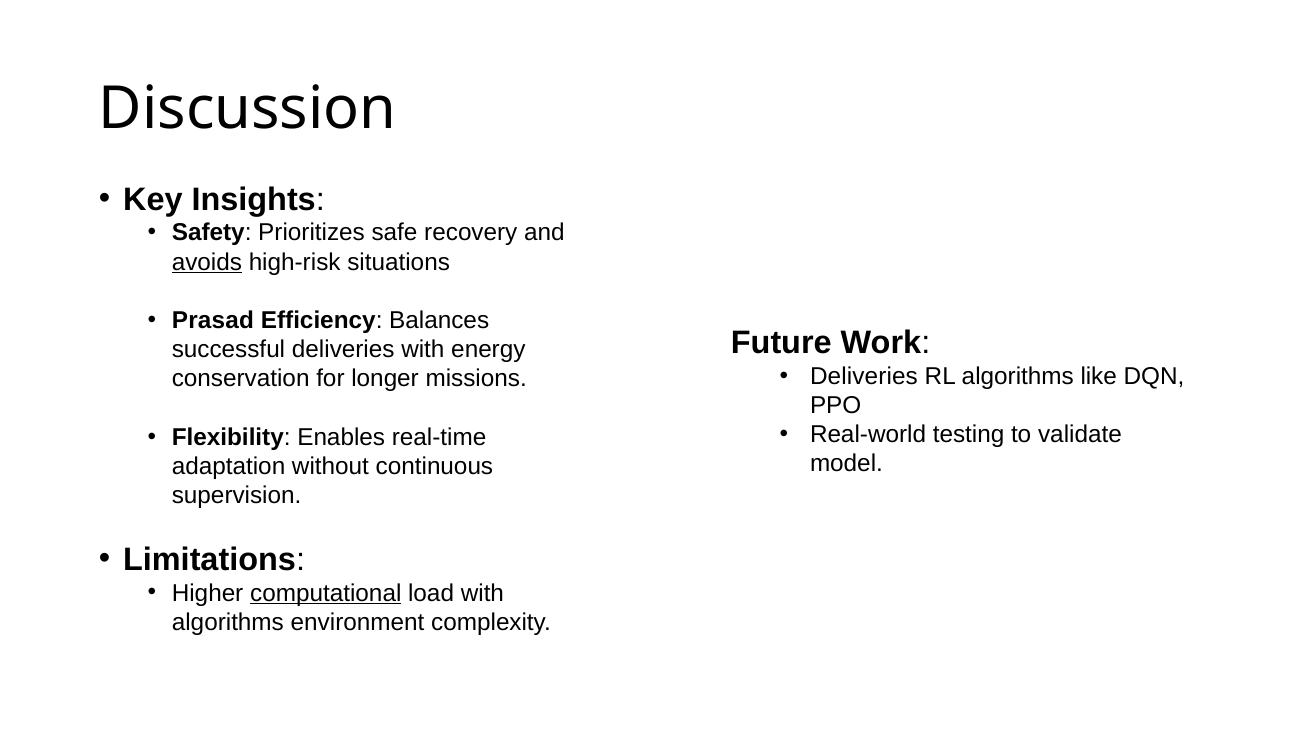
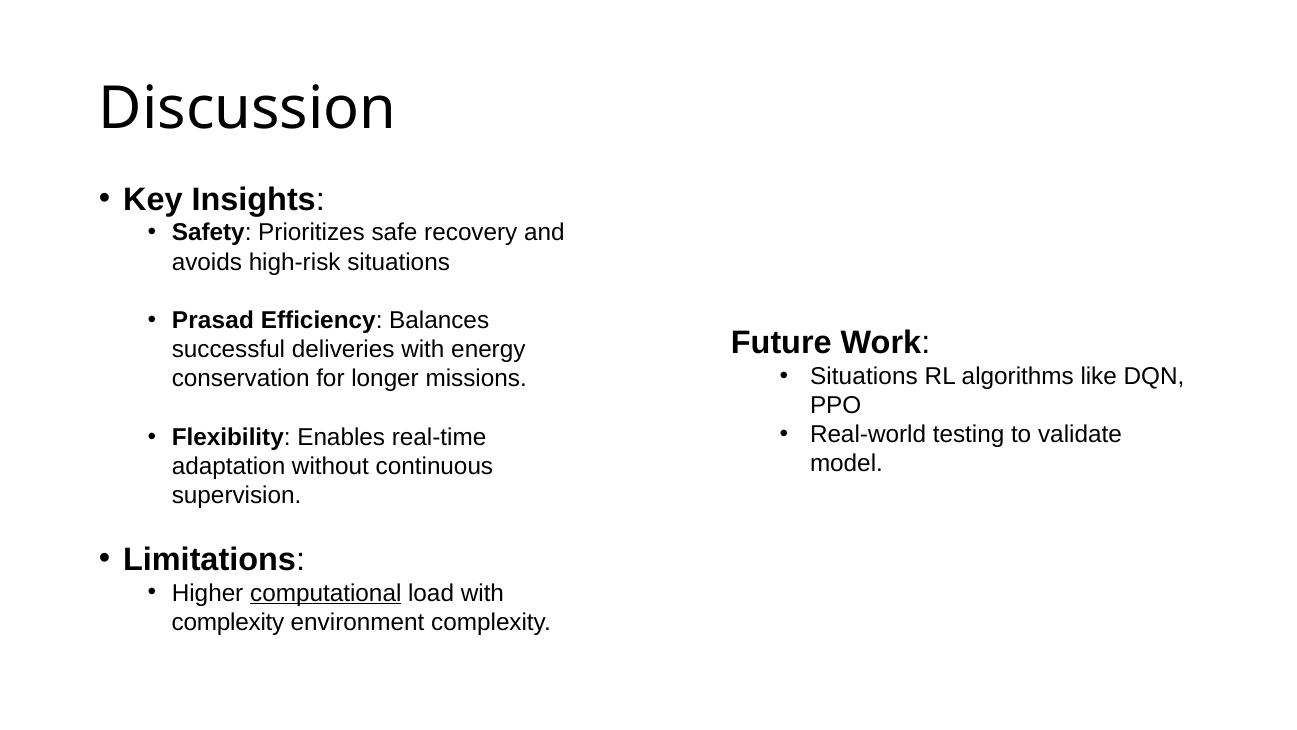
avoids underline: present -> none
Deliveries at (864, 376): Deliveries -> Situations
algorithms at (228, 622): algorithms -> complexity
